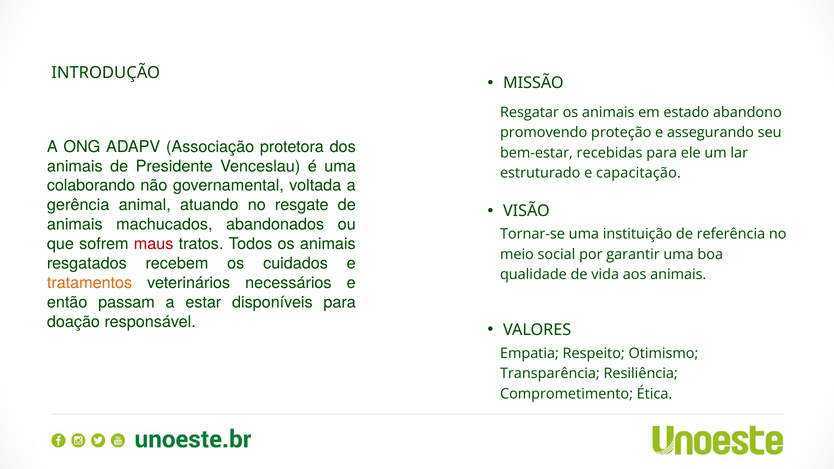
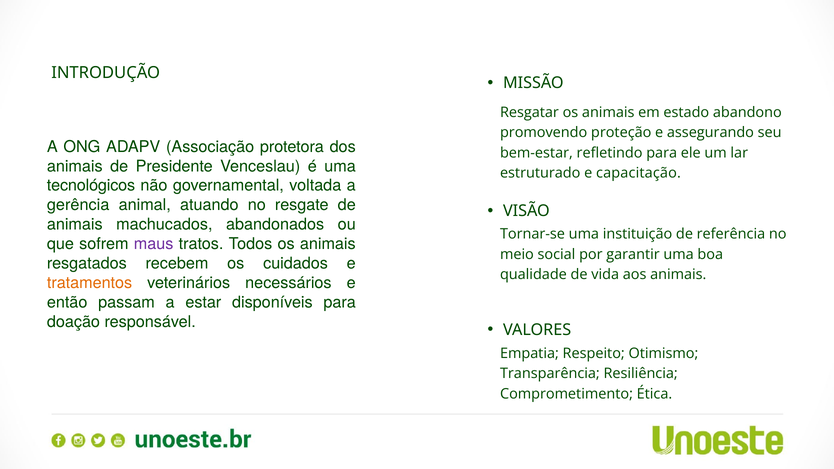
recebidas: recebidas -> refletindo
colaborando: colaborando -> tecnológicos
maus colour: red -> purple
